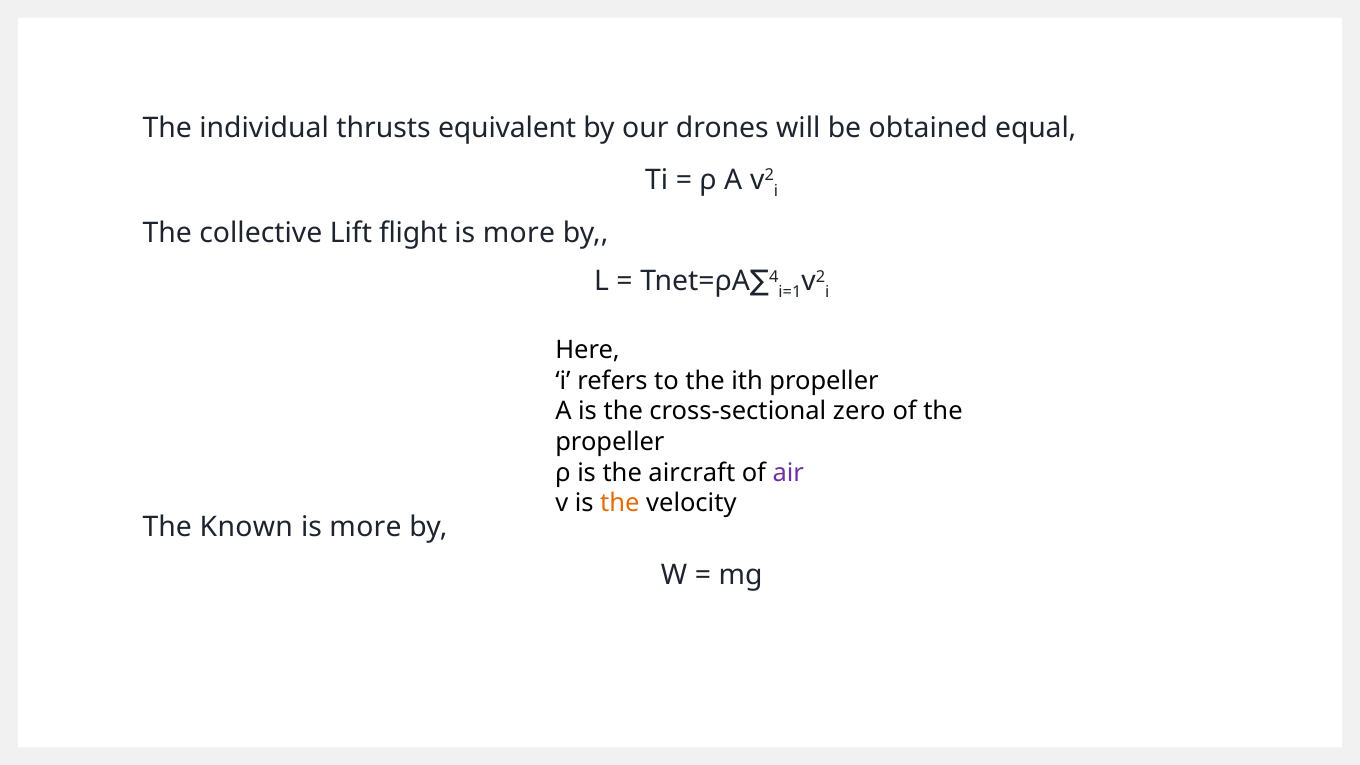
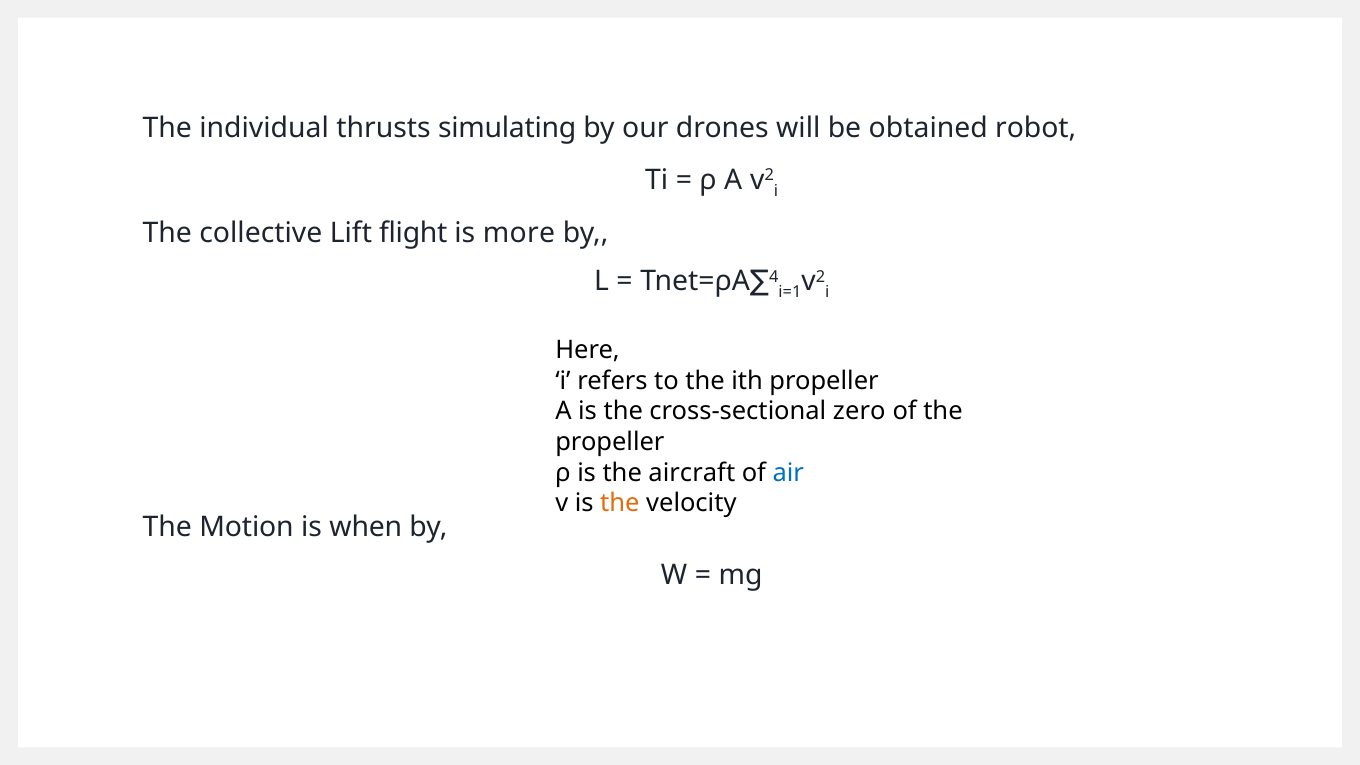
equivalent: equivalent -> simulating
equal: equal -> robot
air colour: purple -> blue
Known: Known -> Motion
more at (366, 527): more -> when
